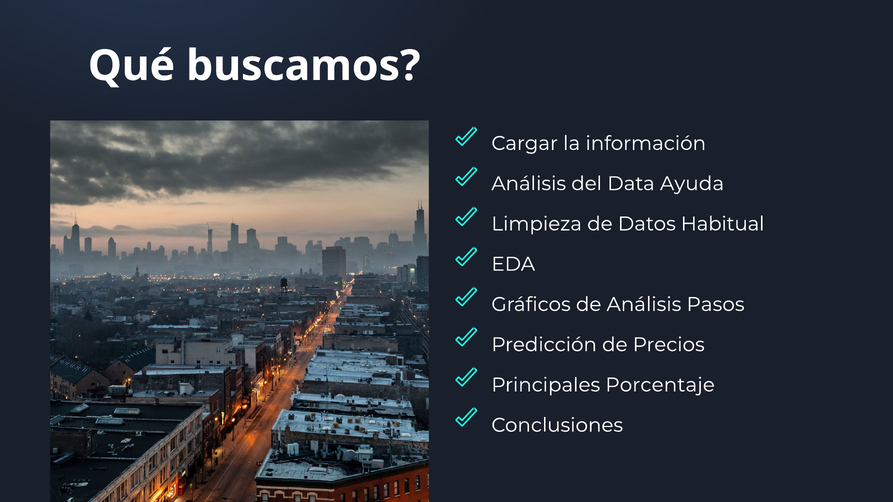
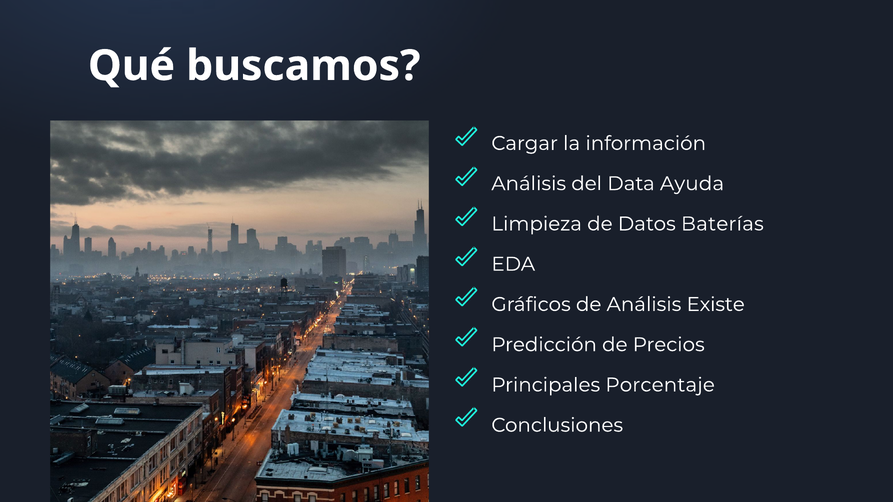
Habitual: Habitual -> Baterías
Pasos: Pasos -> Existe
